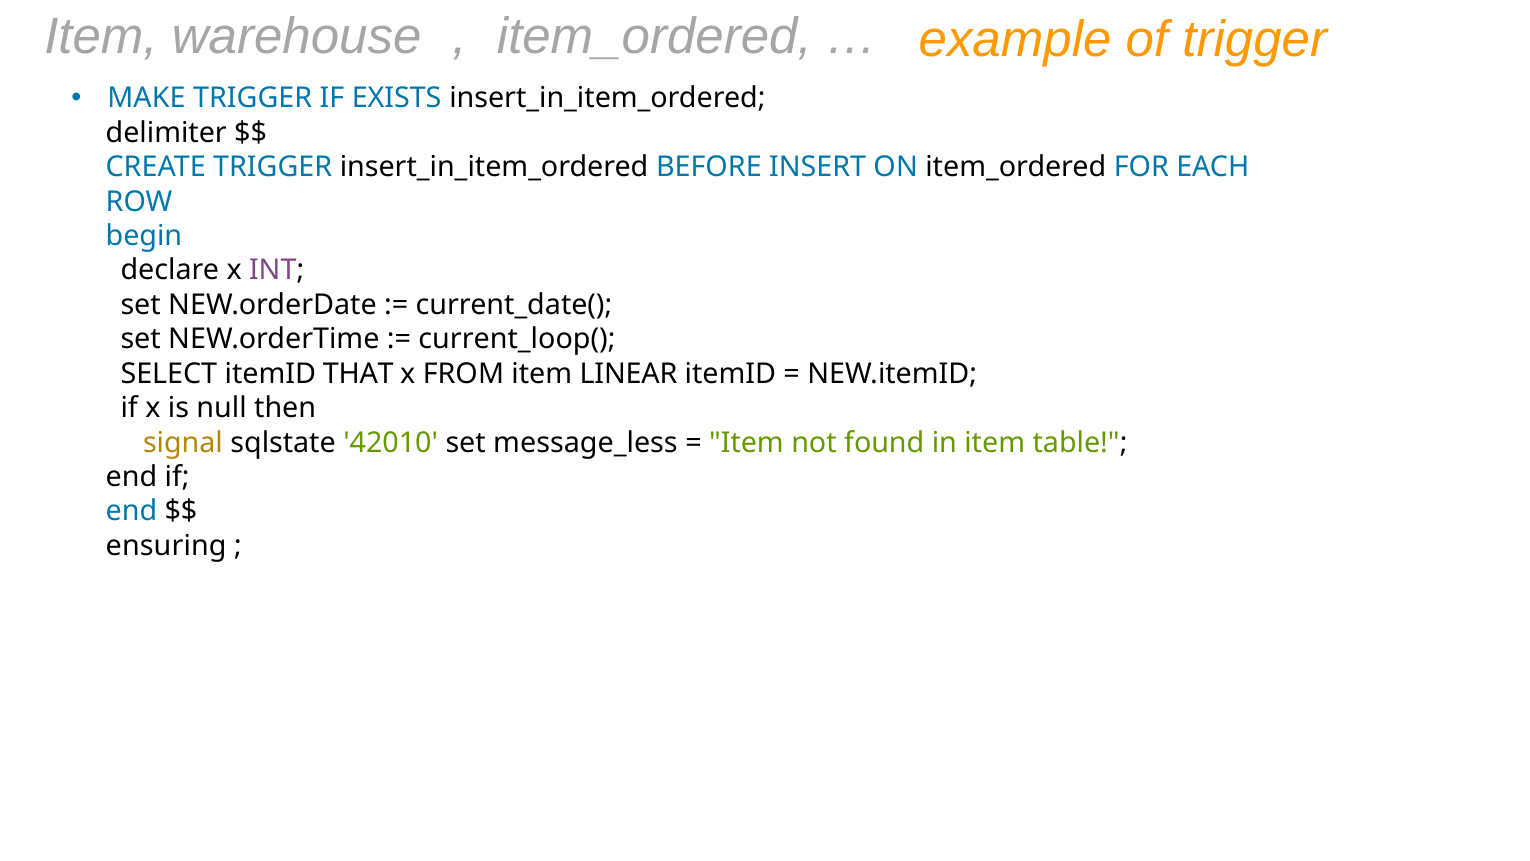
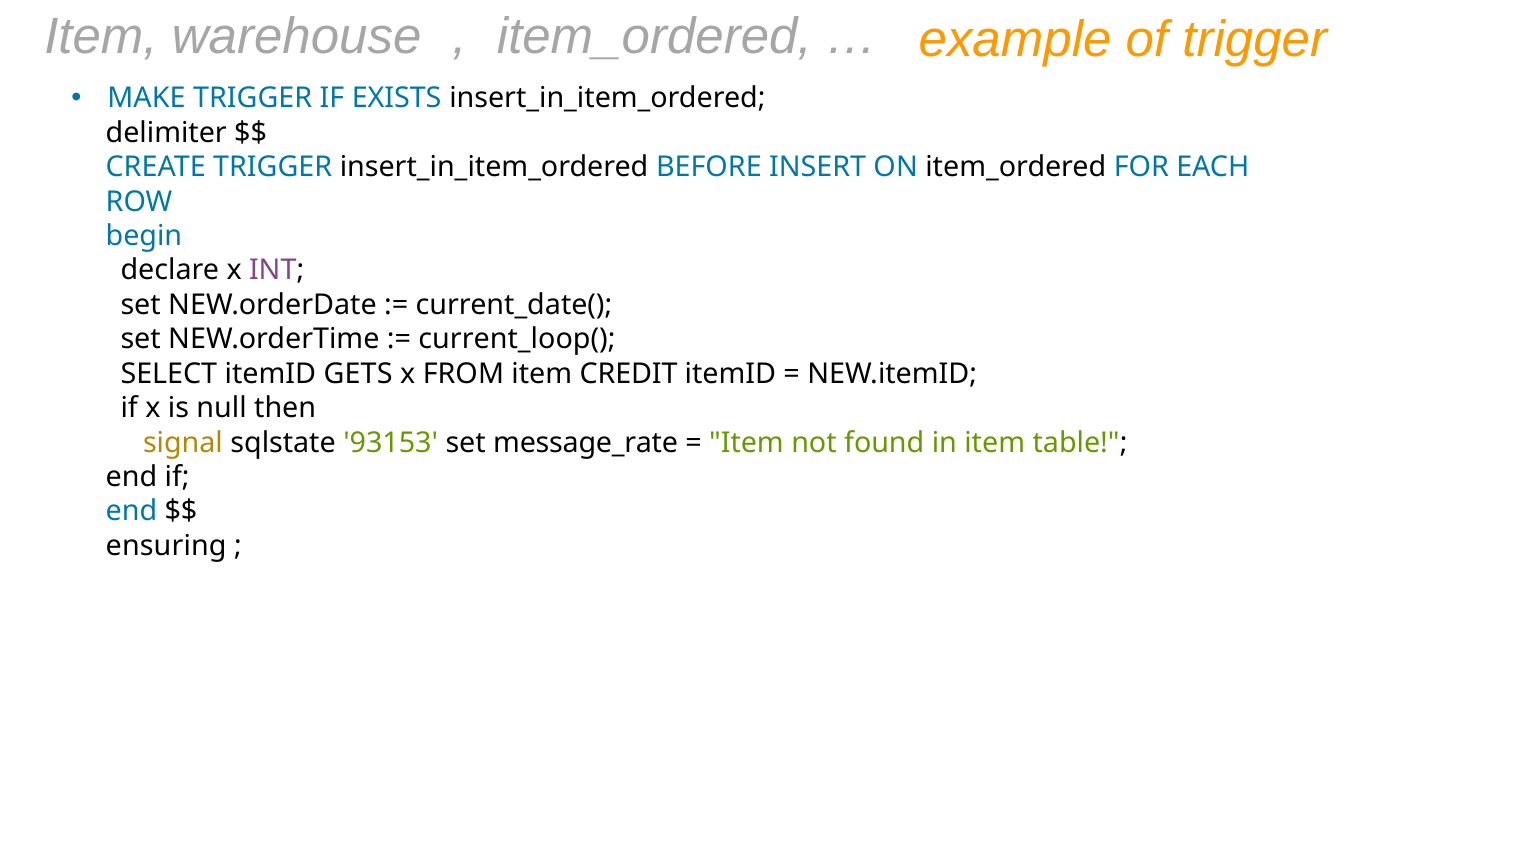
THAT: THAT -> GETS
LINEAR: LINEAR -> CREDIT
42010: 42010 -> 93153
message_less: message_less -> message_rate
